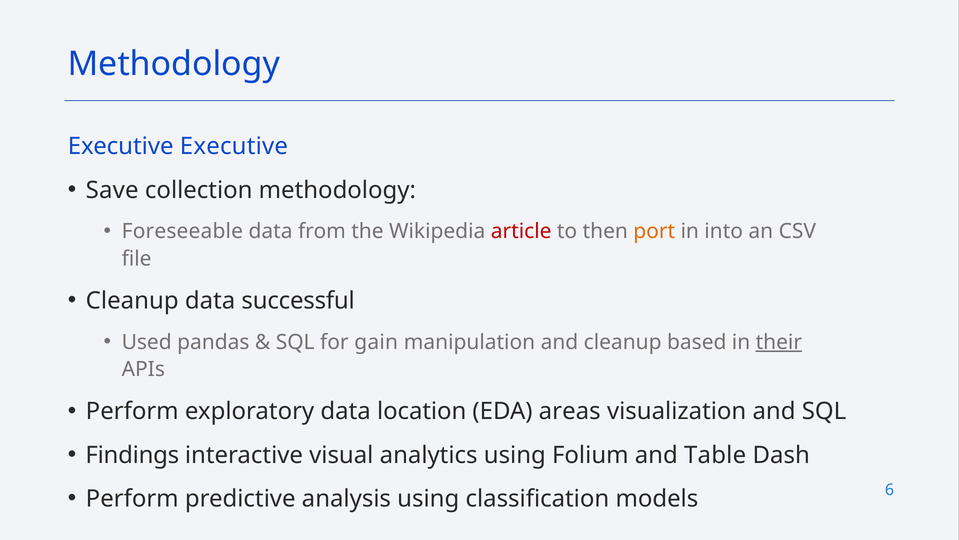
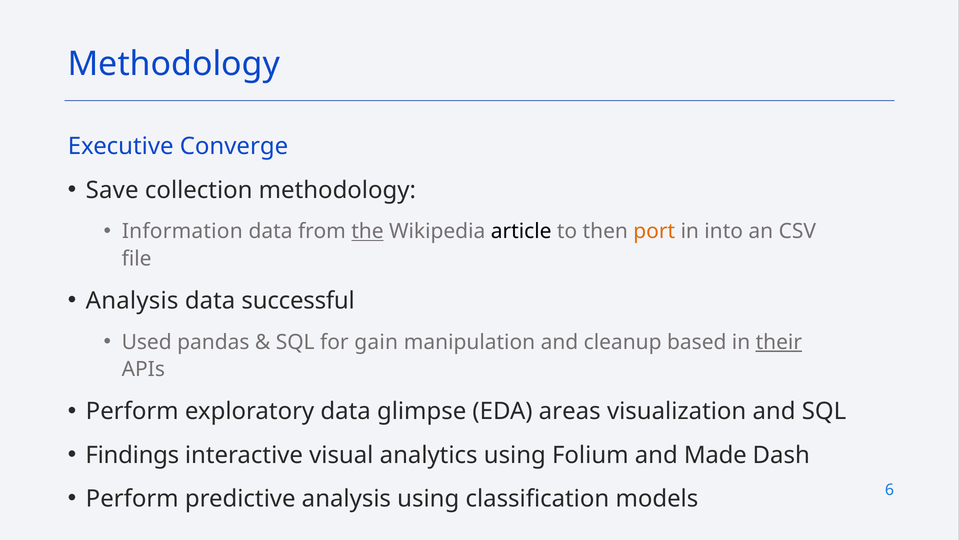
Executive Executive: Executive -> Converge
Foreseeable: Foreseeable -> Information
the underline: none -> present
article colour: red -> black
Cleanup at (132, 301): Cleanup -> Analysis
location: location -> glimpse
Table: Table -> Made
